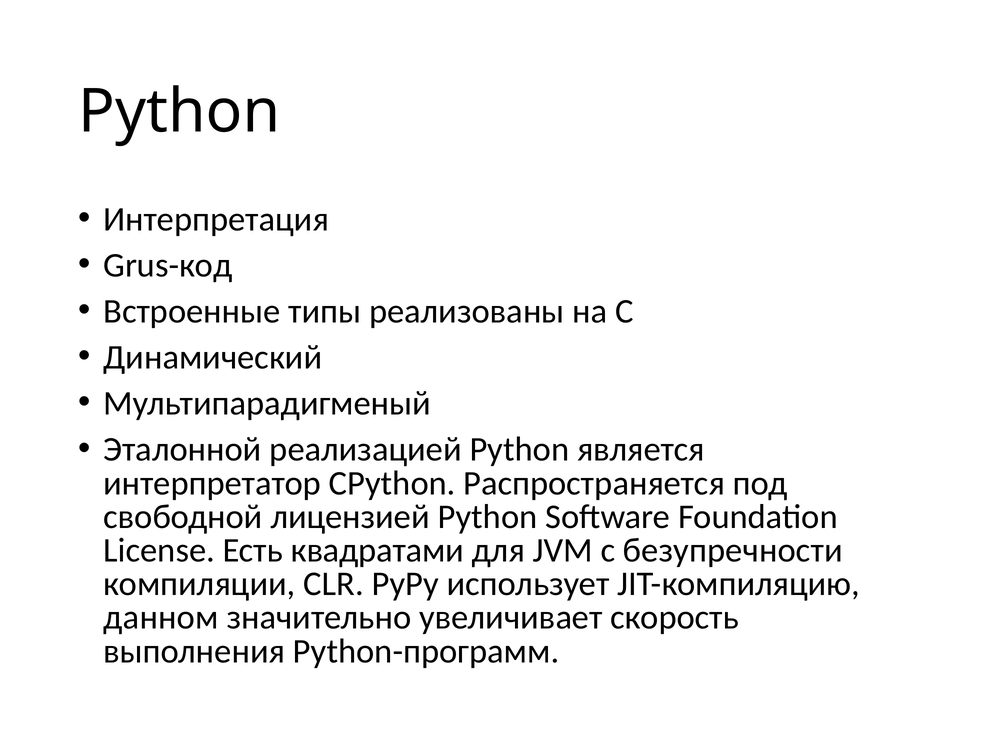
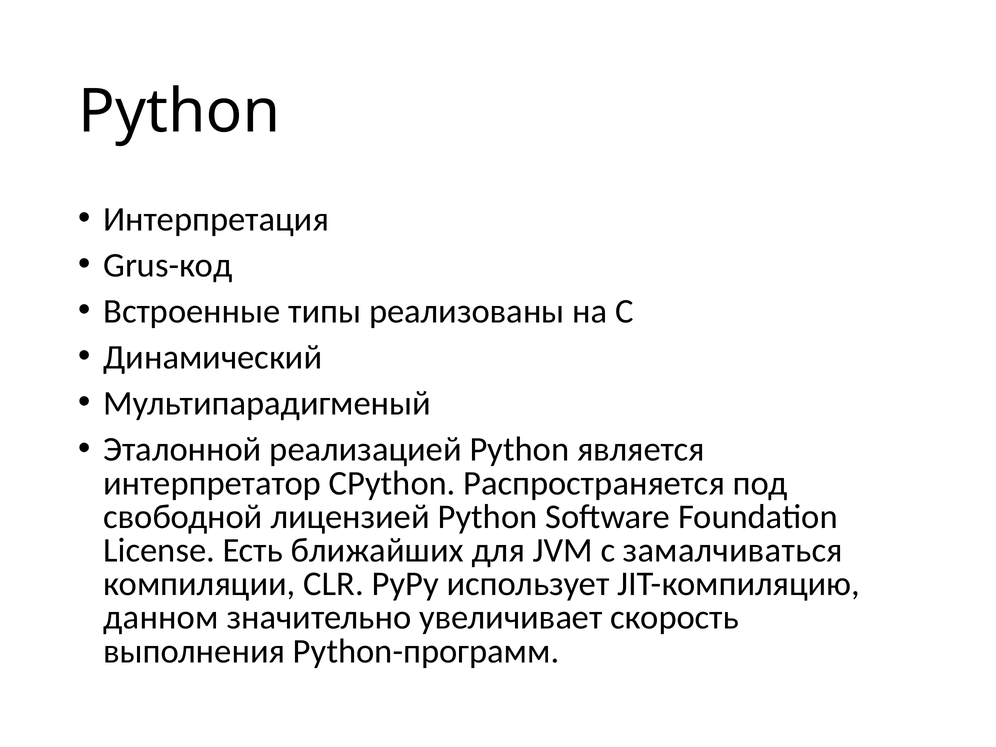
квадратами: квадратами -> ближайших
безупречности: безупречности -> замалчиваться
